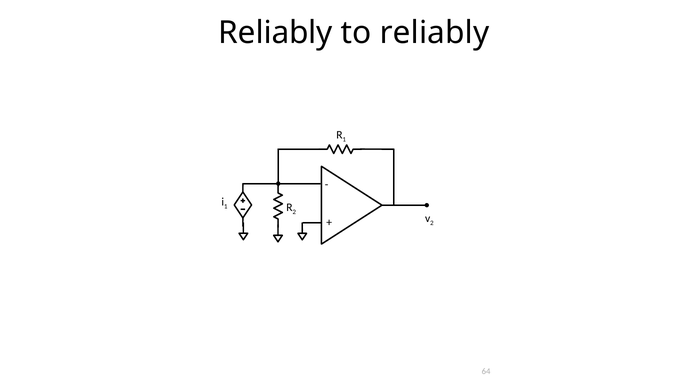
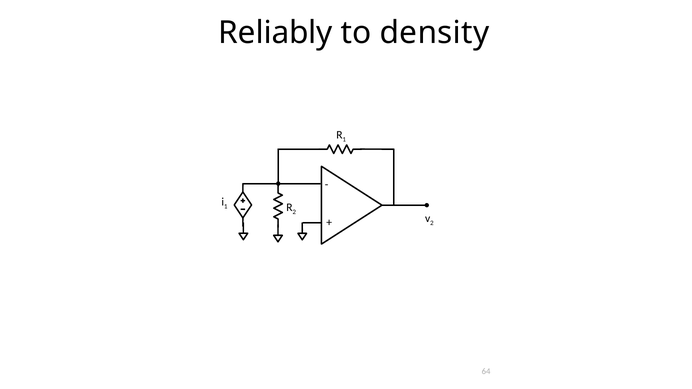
to reliably: reliably -> density
